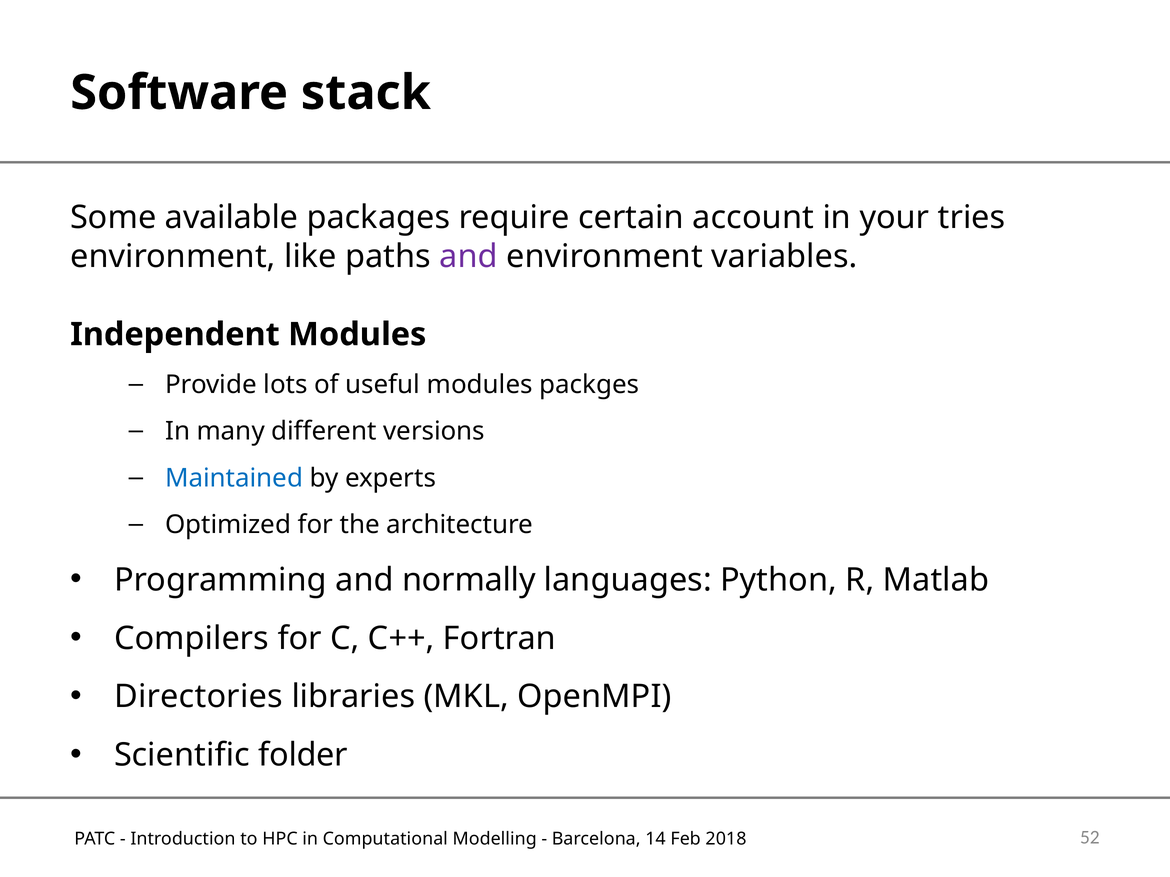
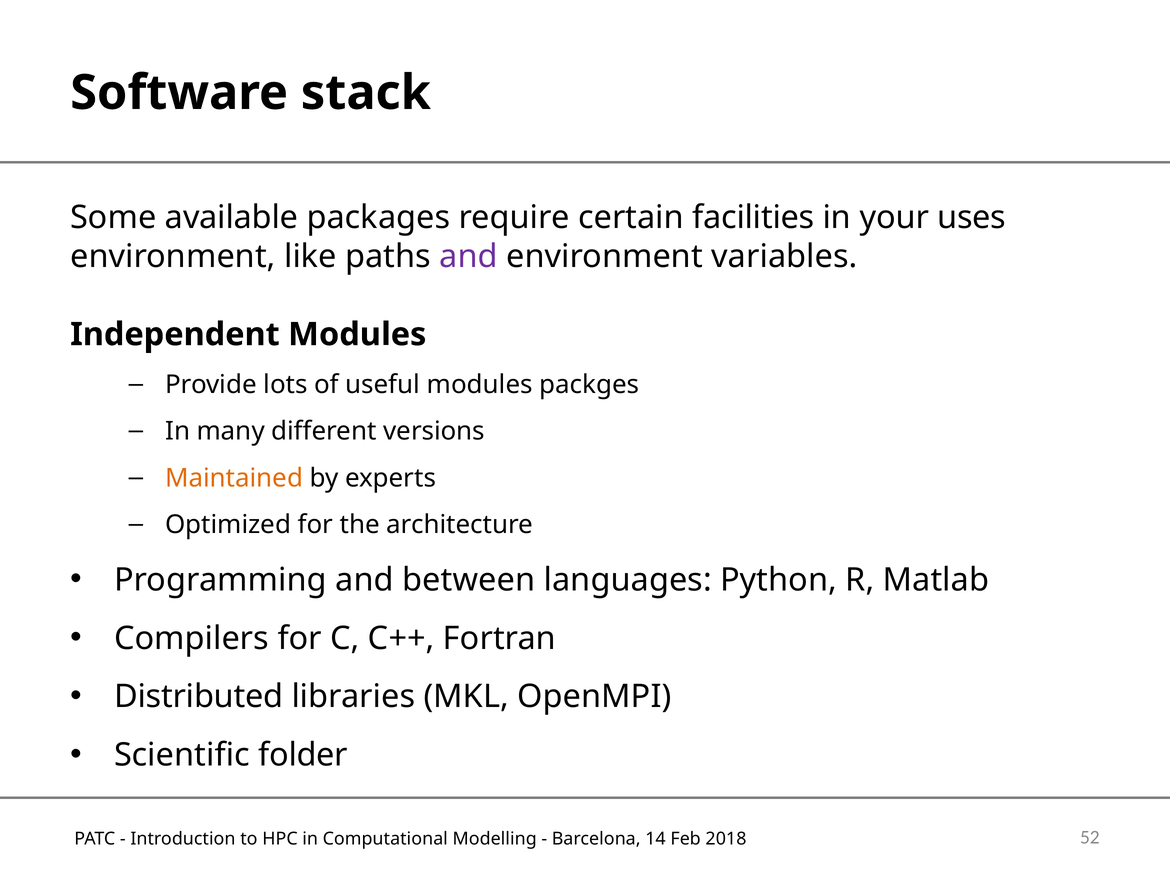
account: account -> facilities
tries: tries -> uses
Maintained colour: blue -> orange
normally: normally -> between
Directories: Directories -> Distributed
